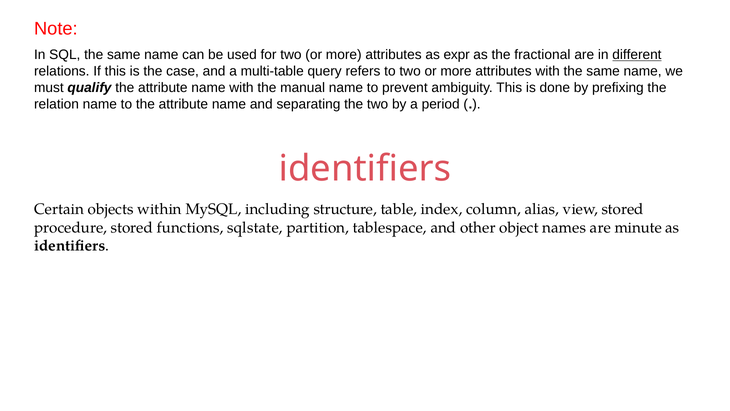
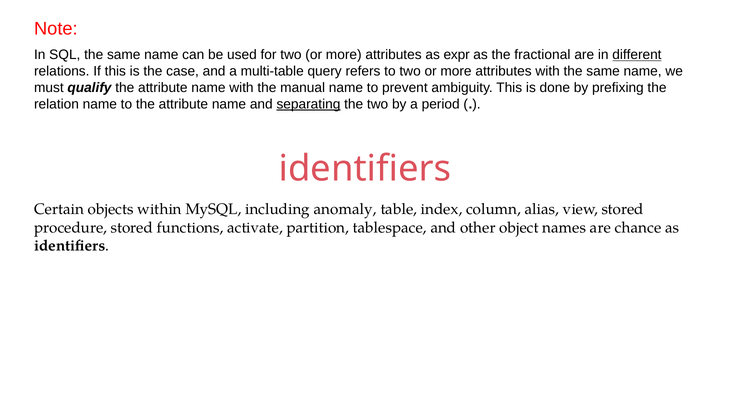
separating underline: none -> present
structure: structure -> anomaly
sqlstate: sqlstate -> activate
minute: minute -> chance
